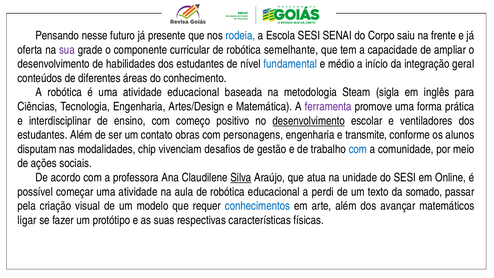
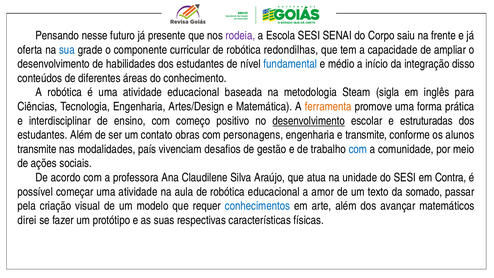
rodeia colour: blue -> purple
sua colour: purple -> blue
semelhante: semelhante -> redondilhas
geral: geral -> disso
ferramenta colour: purple -> orange
ventiladores: ventiladores -> estruturadas
disputam at (37, 149): disputam -> transmite
chip: chip -> país
Silva underline: present -> none
Online: Online -> Contra
perdi: perdi -> amor
ligar: ligar -> direi
